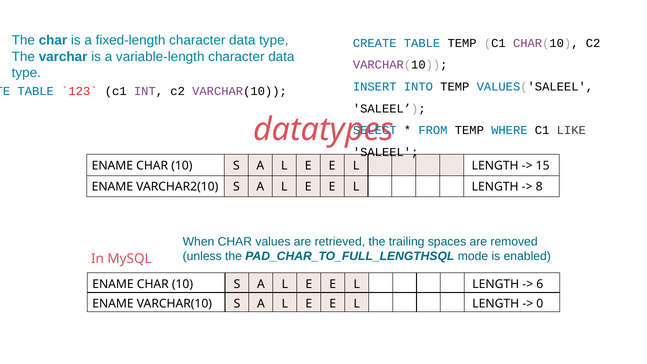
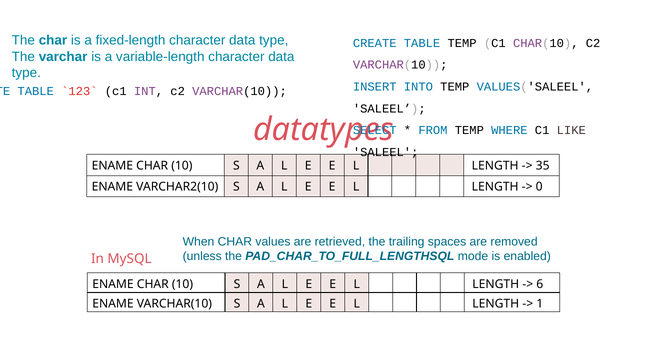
15: 15 -> 35
8: 8 -> 0
0: 0 -> 1
